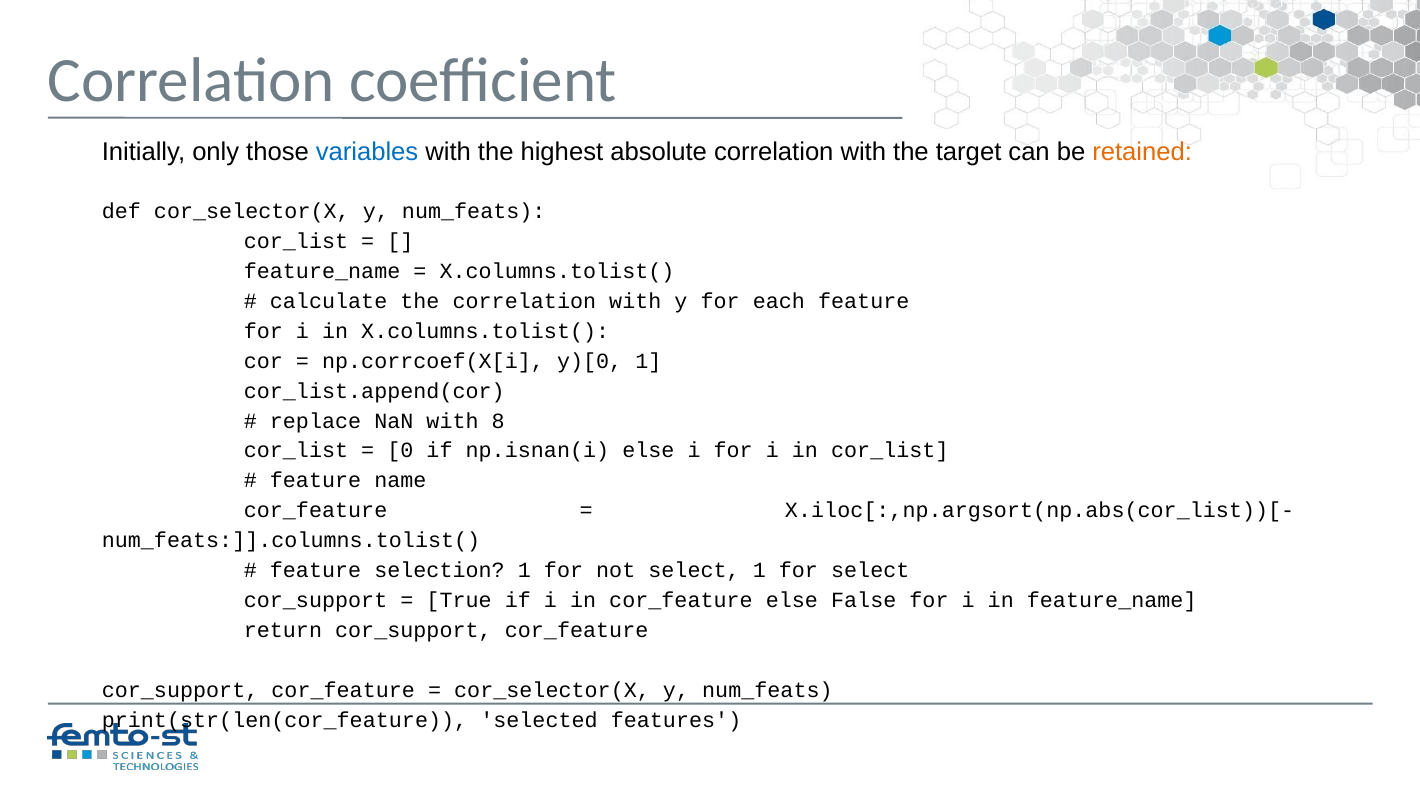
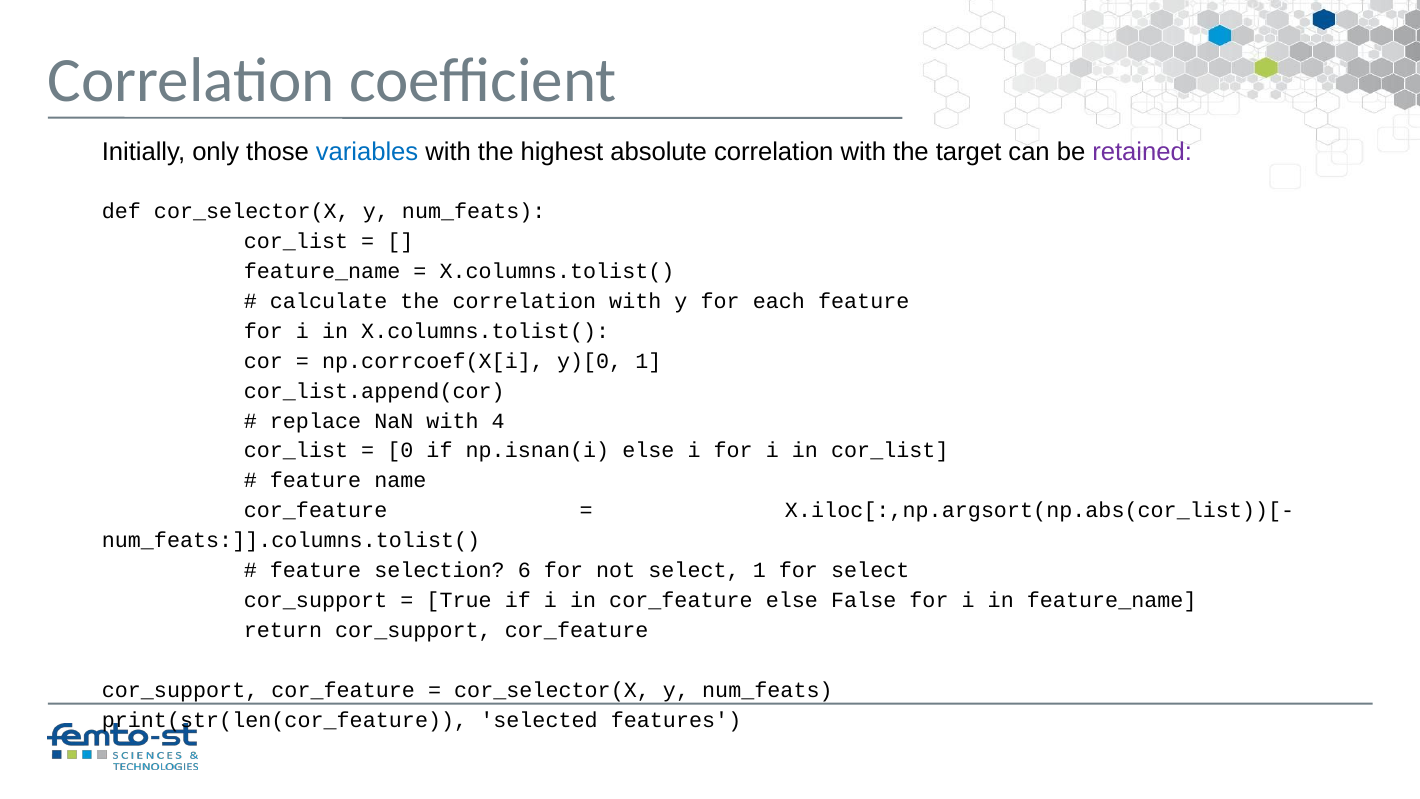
retained colour: orange -> purple
8: 8 -> 4
selection 1: 1 -> 6
